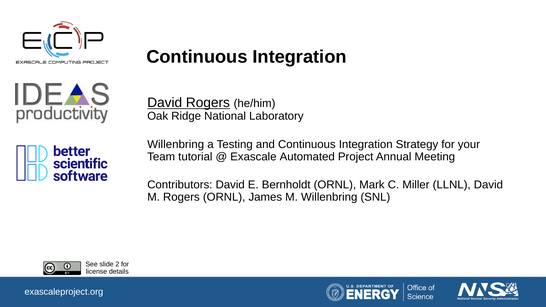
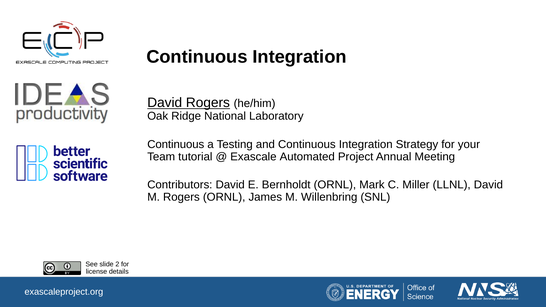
Willenbring at (176, 145): Willenbring -> Continuous
